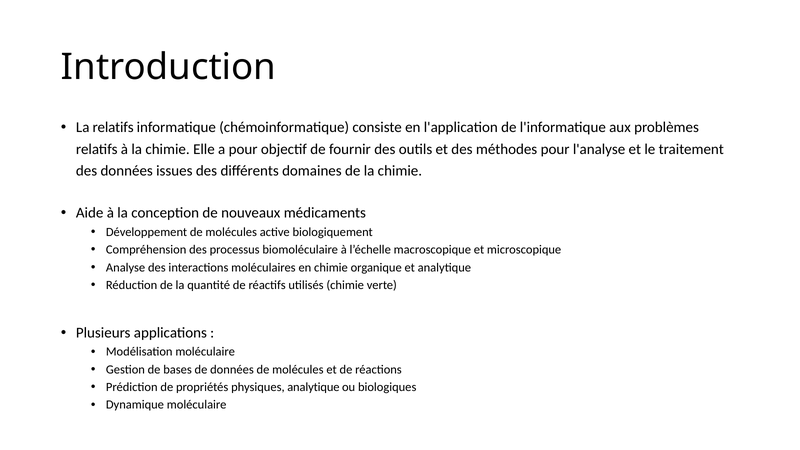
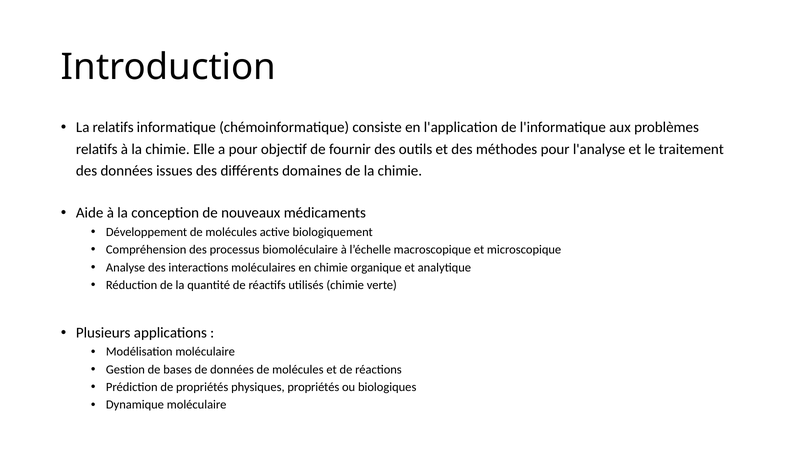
physiques analytique: analytique -> propriétés
